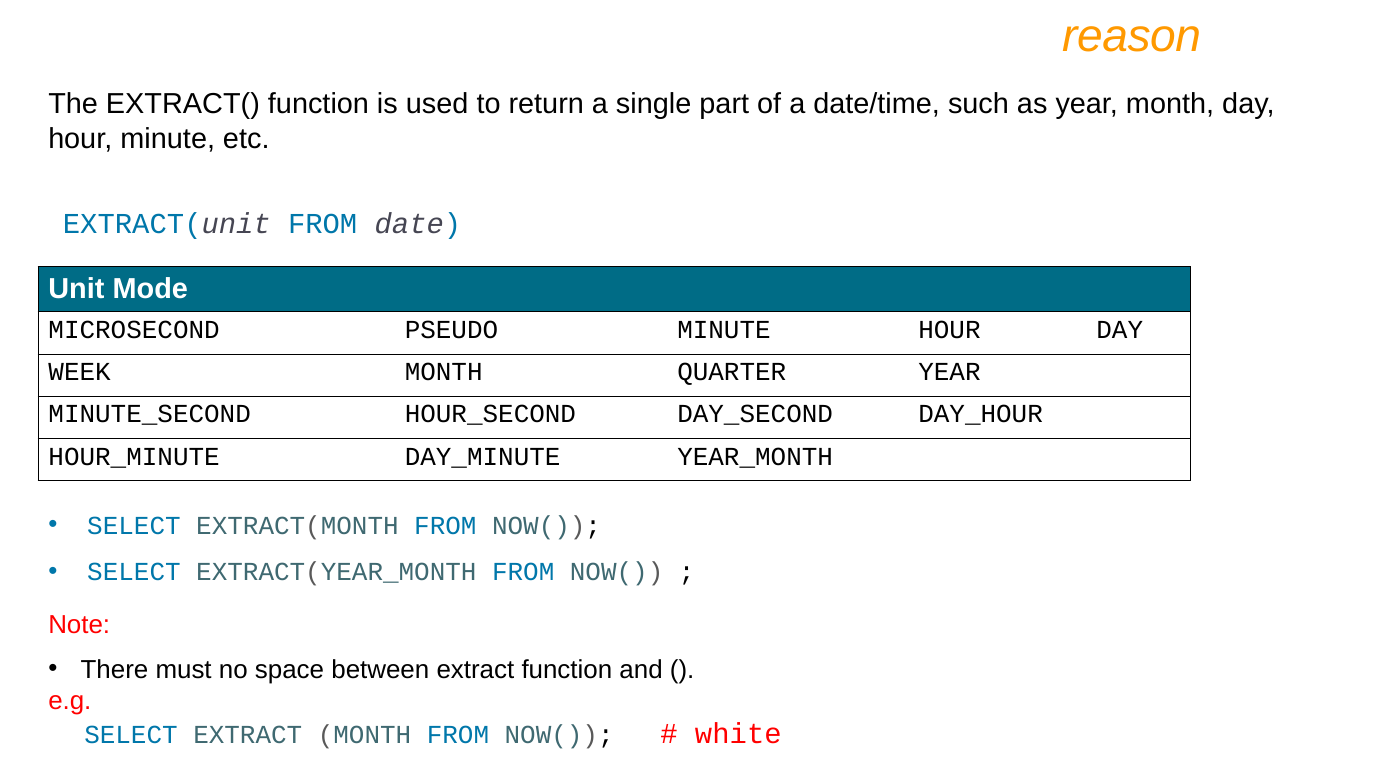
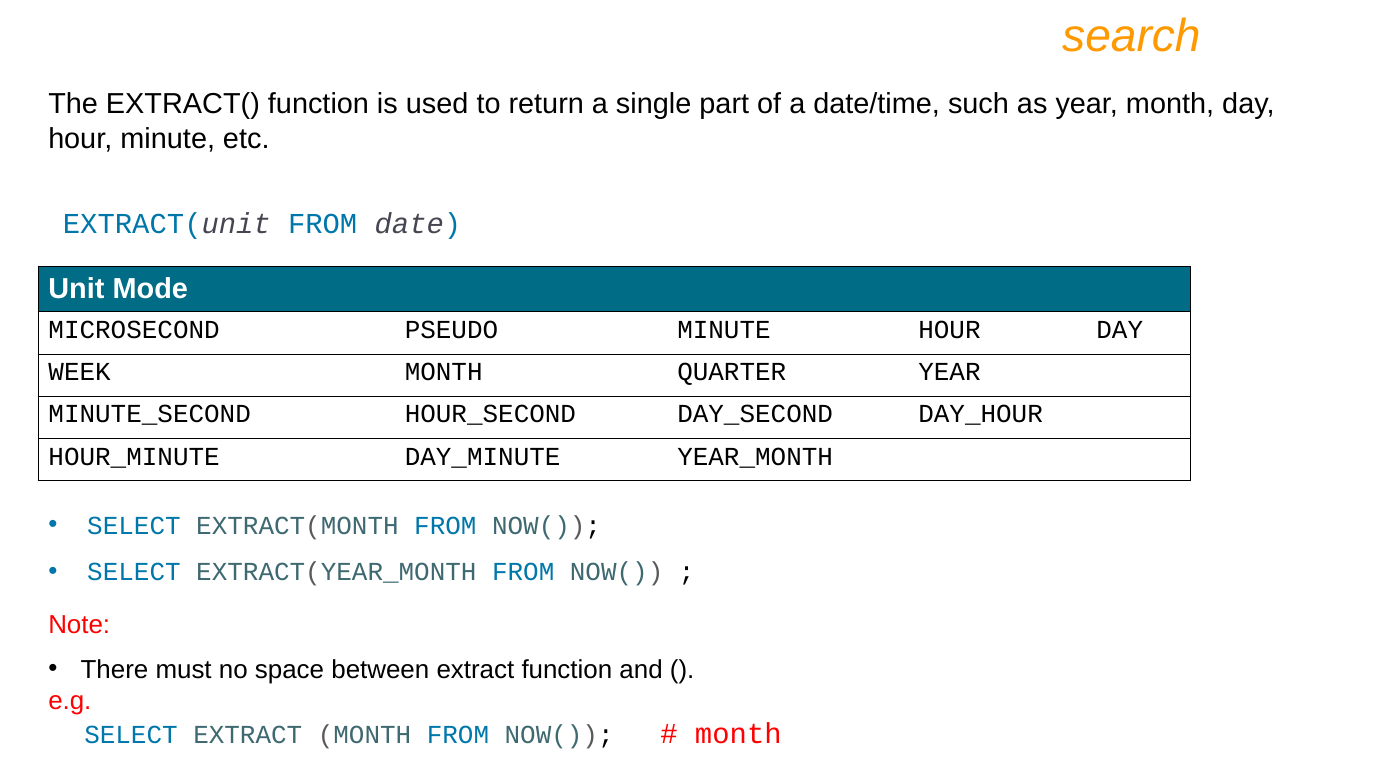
reason: reason -> search
white at (738, 733): white -> month
